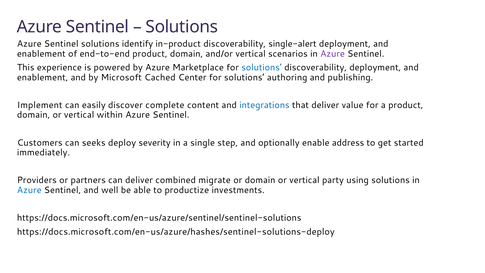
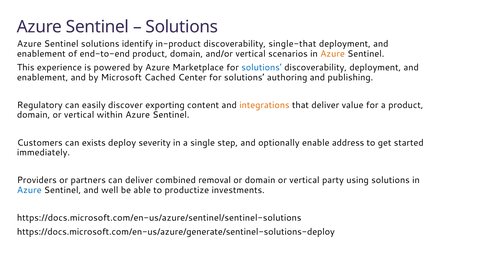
single-alert: single-alert -> single-that
Azure at (333, 54) colour: purple -> orange
Implement: Implement -> Regulatory
complete: complete -> exporting
integrations colour: blue -> orange
seeks: seeks -> exists
migrate: migrate -> removal
https://docs.microsoft.com/en-us/azure/hashes/sentinel-solutions-deploy: https://docs.microsoft.com/en-us/azure/hashes/sentinel-solutions-deploy -> https://docs.microsoft.com/en-us/azure/generate/sentinel-solutions-deploy
